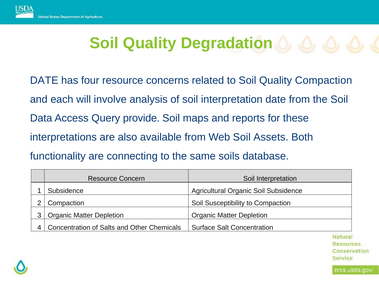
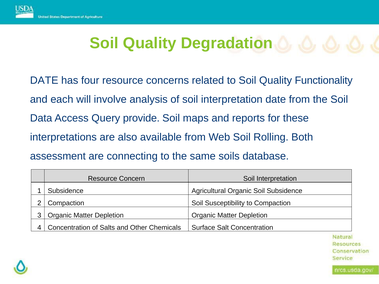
Quality Compaction: Compaction -> Functionality
Assets: Assets -> Rolling
functionality: functionality -> assessment
